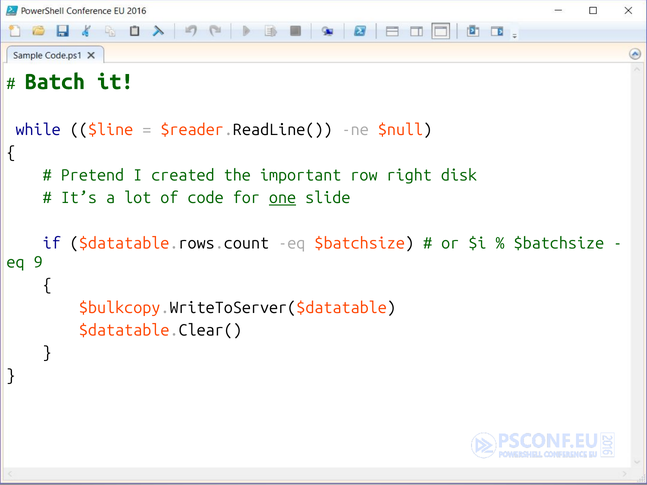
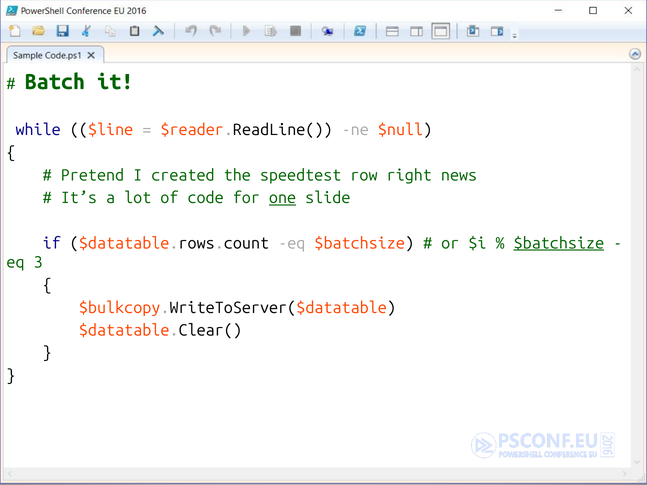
important: important -> speedtest
disk: disk -> news
$batchsize at (559, 243) underline: none -> present
9: 9 -> 3
